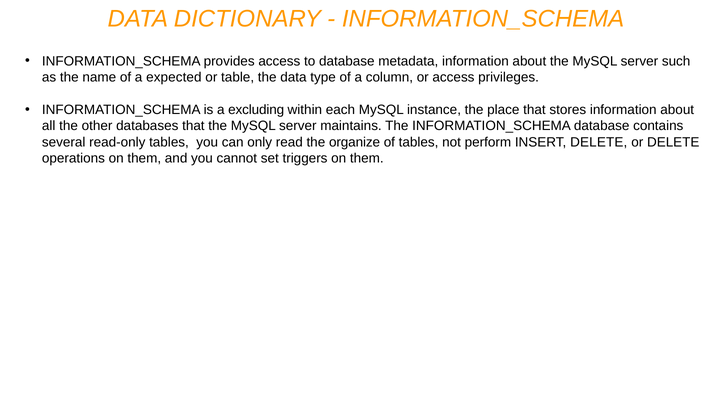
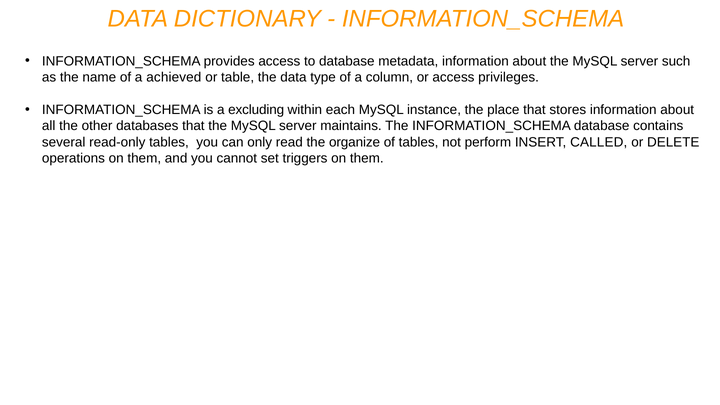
expected: expected -> achieved
INSERT DELETE: DELETE -> CALLED
